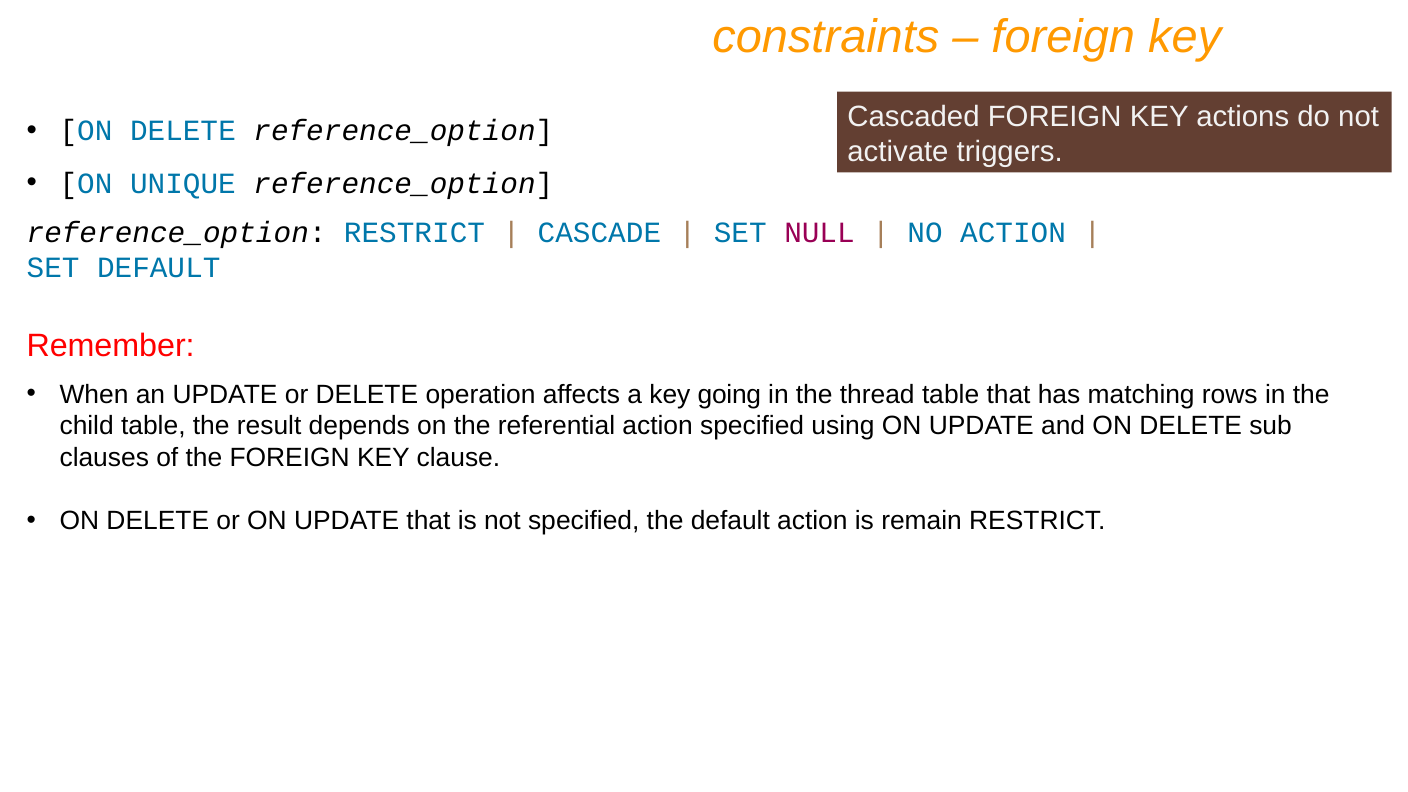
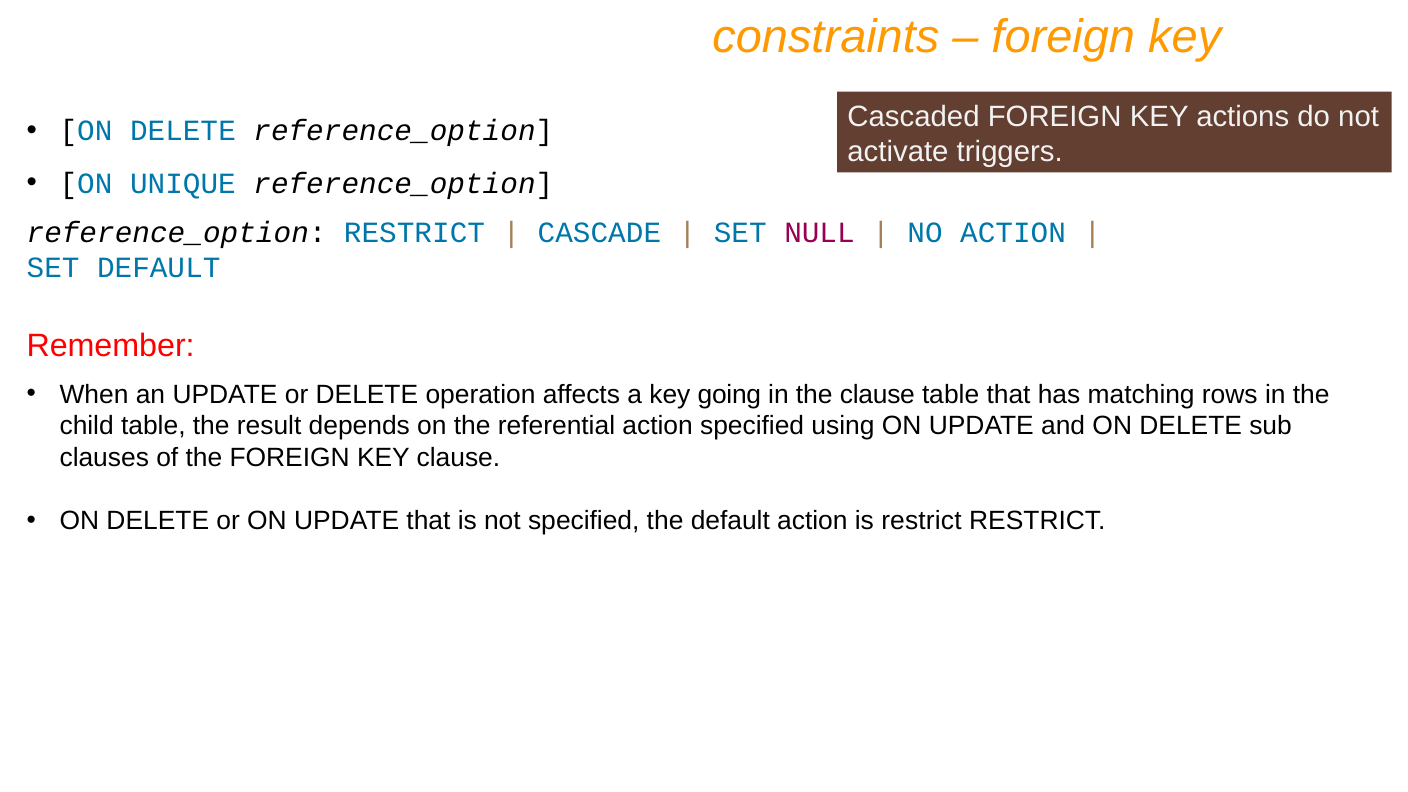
the thread: thread -> clause
is remain: remain -> restrict
